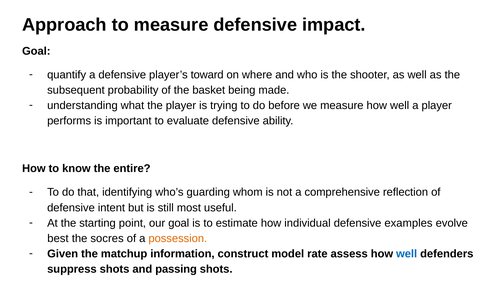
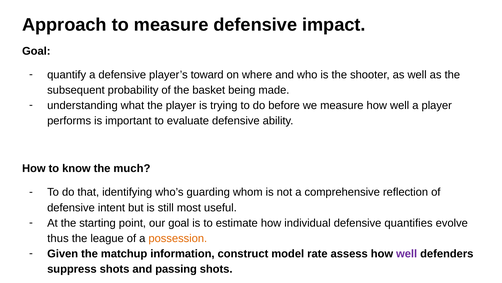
entire: entire -> much
examples: examples -> quantifies
best: best -> thus
socres: socres -> league
well at (407, 253) colour: blue -> purple
